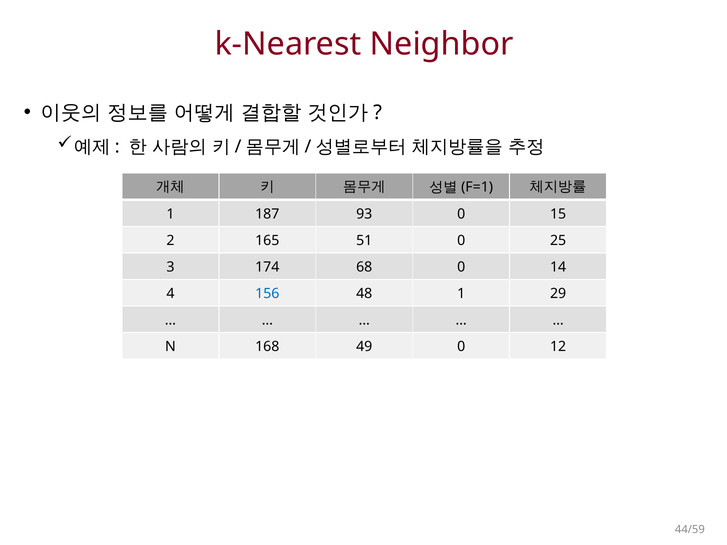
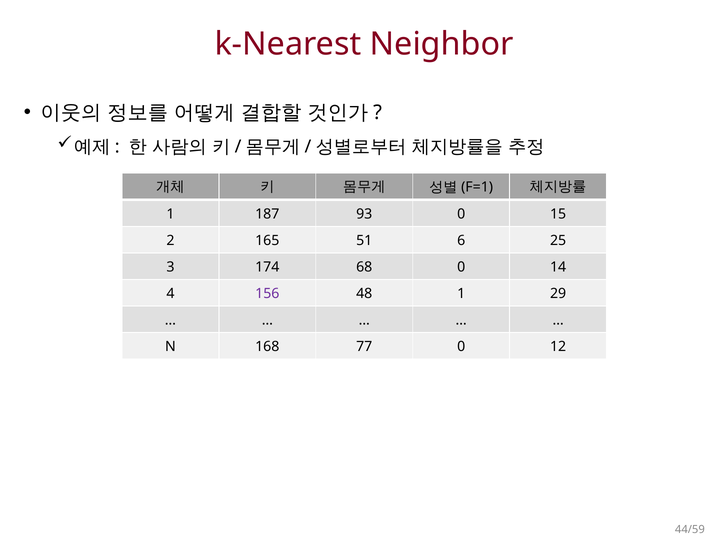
51 0: 0 -> 6
156 colour: blue -> purple
49: 49 -> 77
